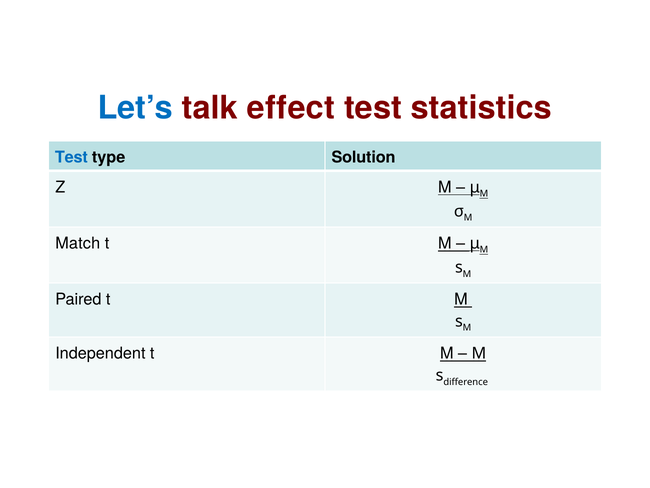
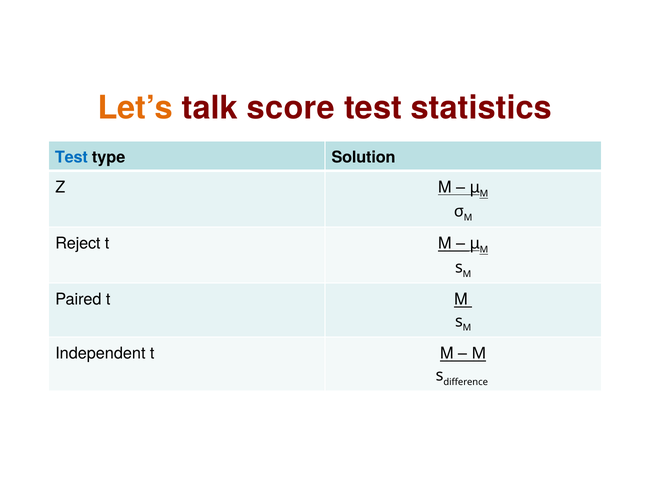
Let’s colour: blue -> orange
effect: effect -> score
Match: Match -> Reject
